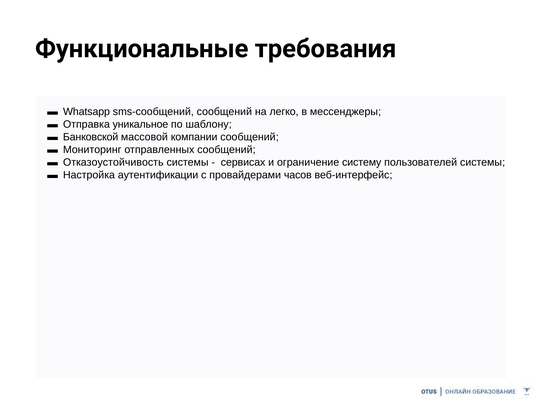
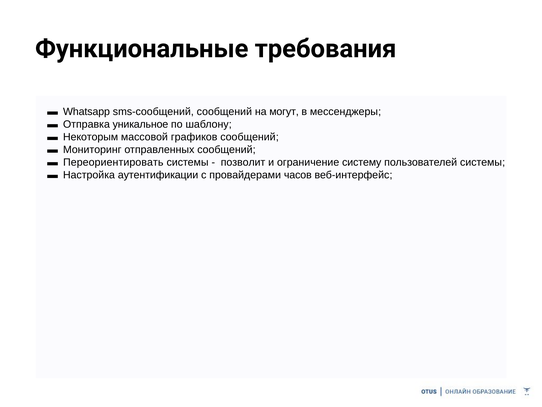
легко: легко -> могут
Банковской: Банковской -> Некоторым
компании: компании -> графиков
Отказоустойчивость: Отказоустойчивость -> Переориентировать
сервисах: сервисах -> позволит
